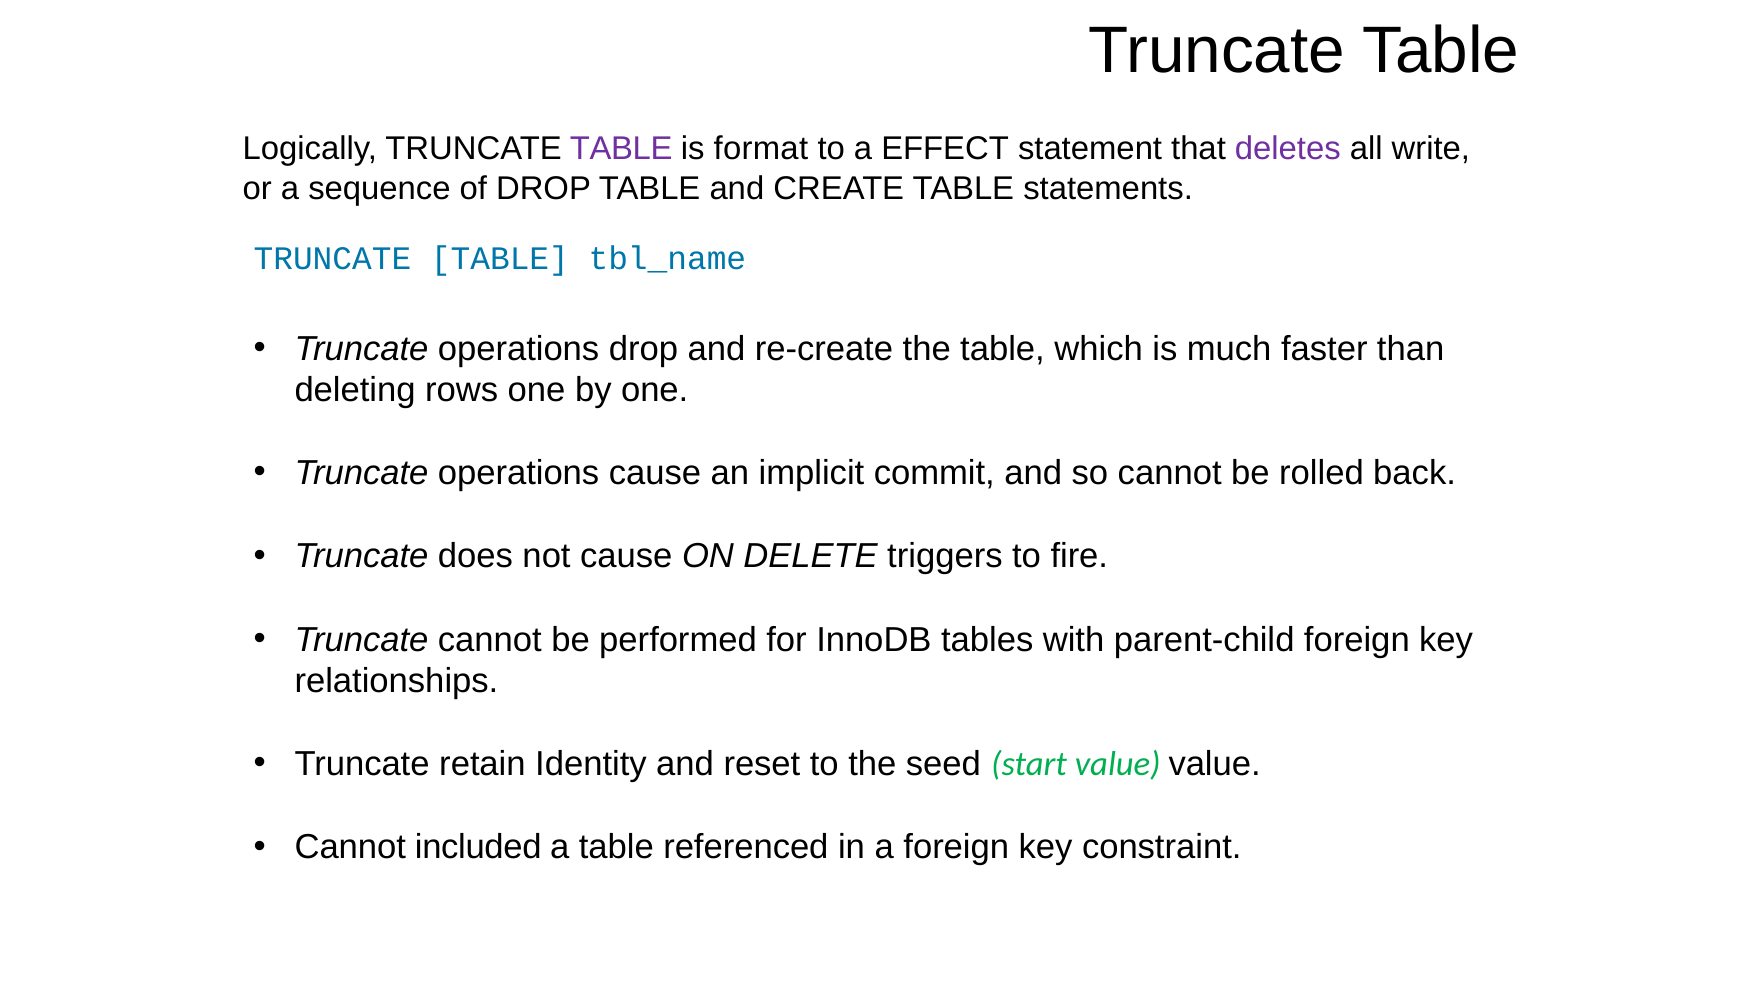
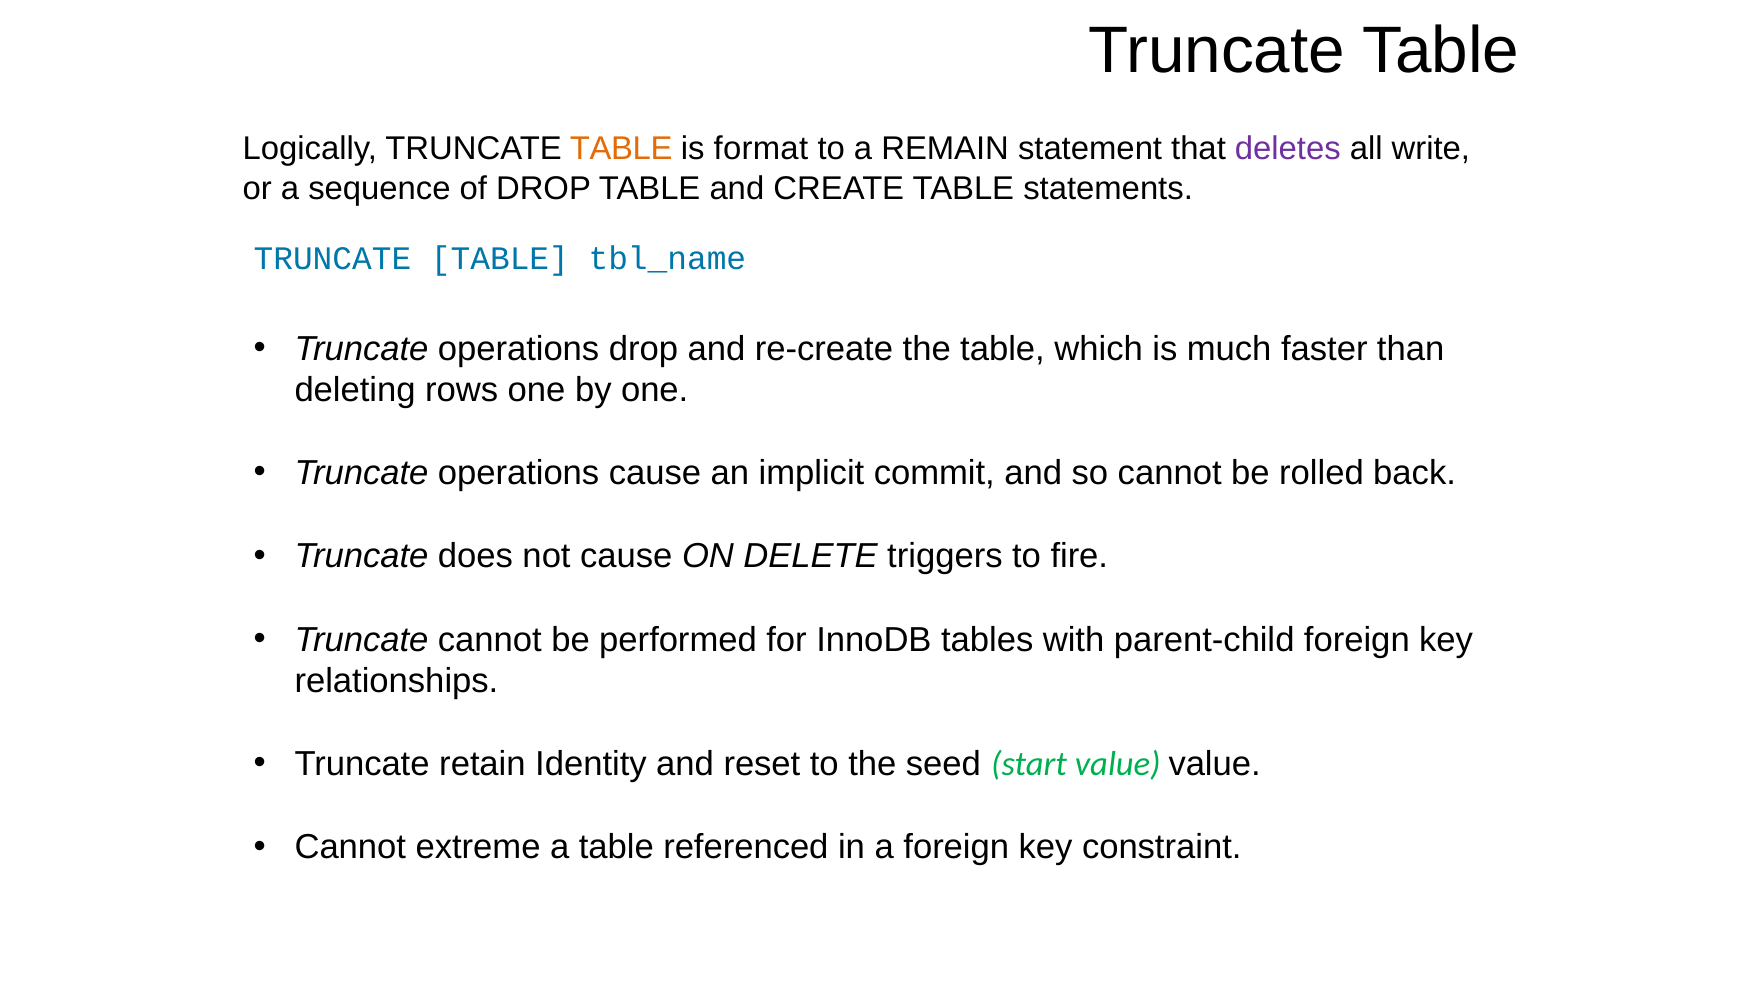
TABLE at (621, 149) colour: purple -> orange
EFFECT: EFFECT -> REMAIN
included: included -> extreme
